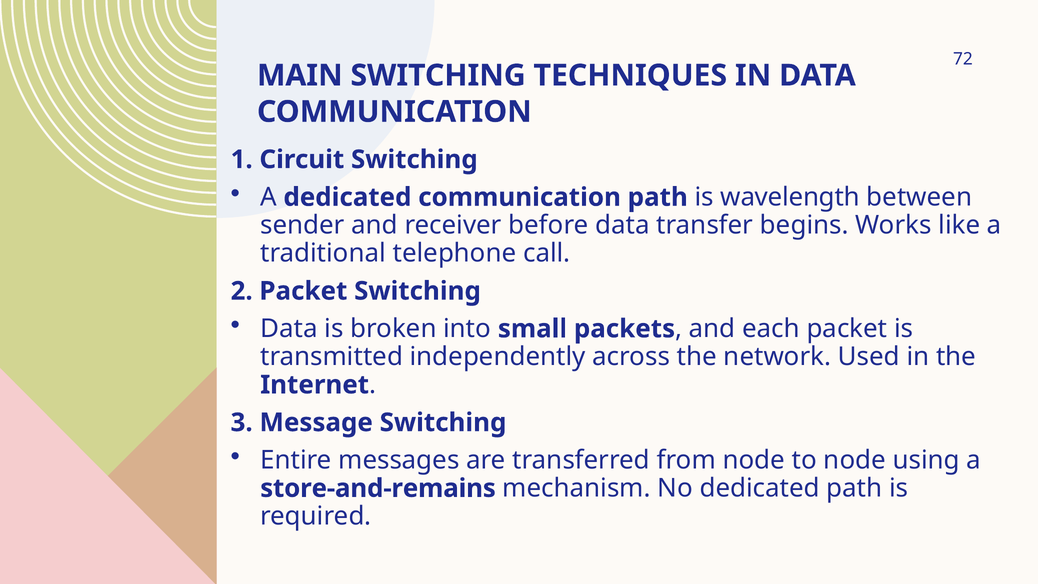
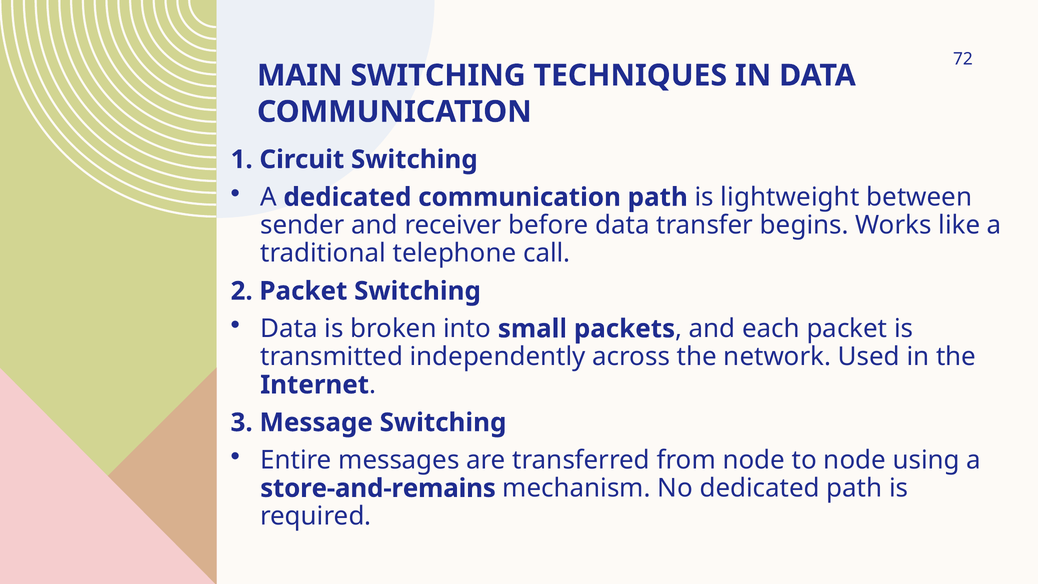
wavelength: wavelength -> lightweight
